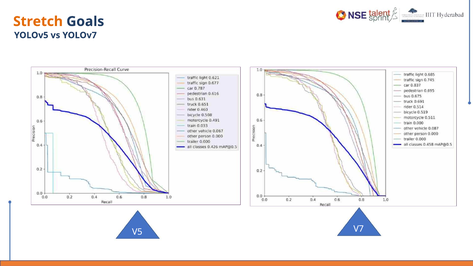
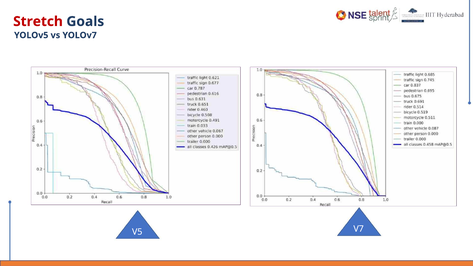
Stretch colour: orange -> red
